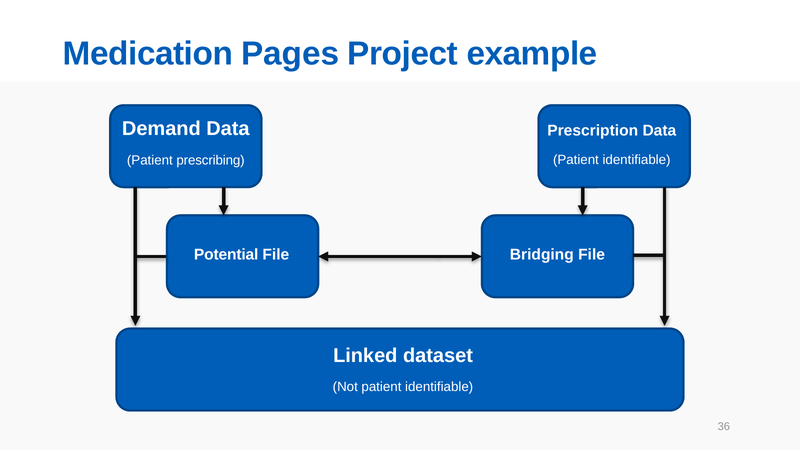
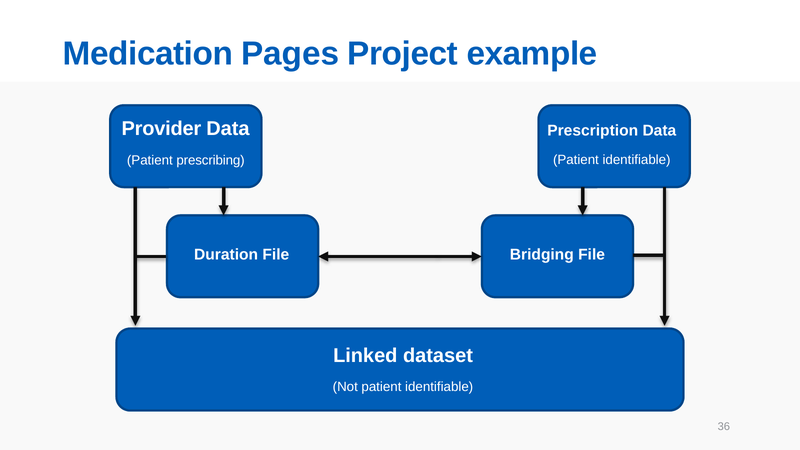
Demand: Demand -> Provider
Potential: Potential -> Duration
